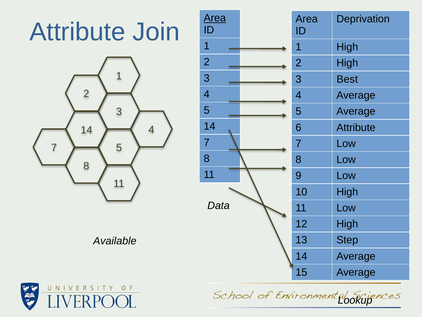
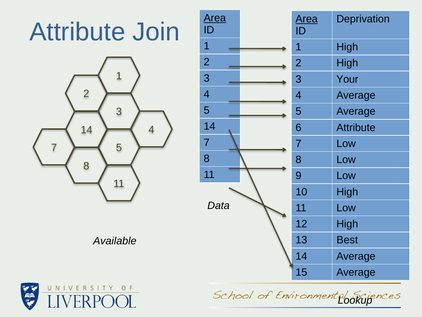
Area at (307, 19) underline: none -> present
Best: Best -> Your
Step: Step -> Best
